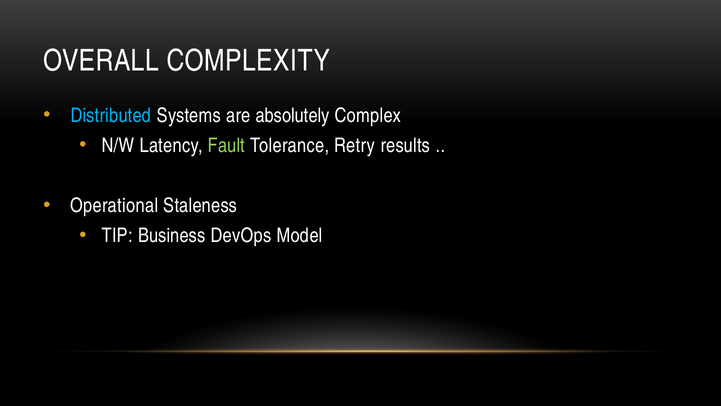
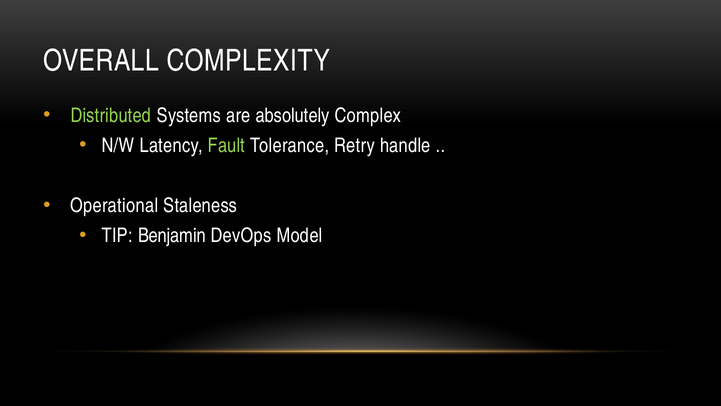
Distributed colour: light blue -> light green
results: results -> handle
Business: Business -> Benjamin
